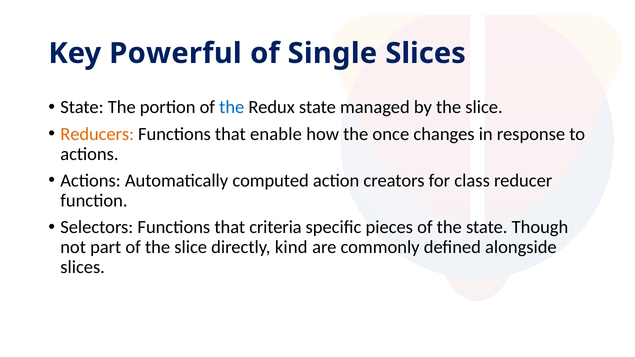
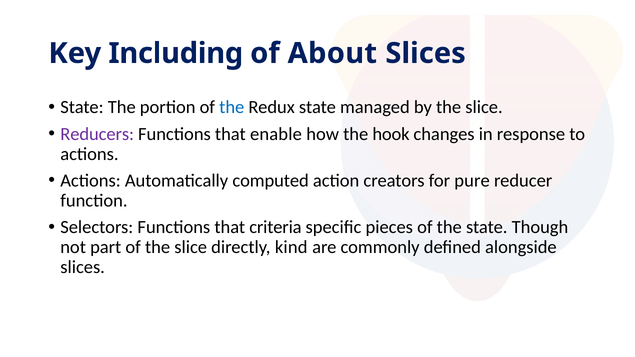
Powerful: Powerful -> Including
Single: Single -> About
Reducers colour: orange -> purple
once: once -> hook
class: class -> pure
